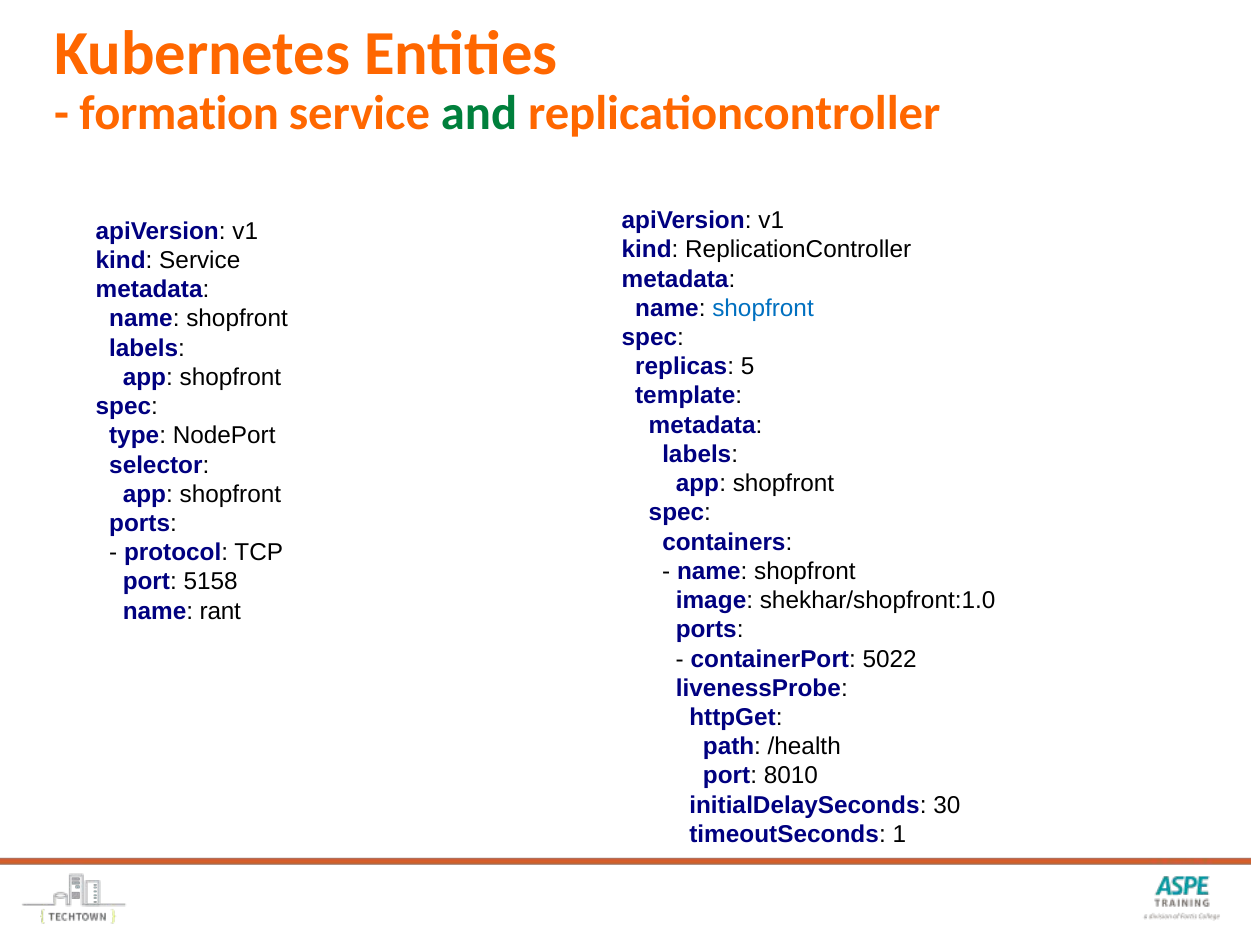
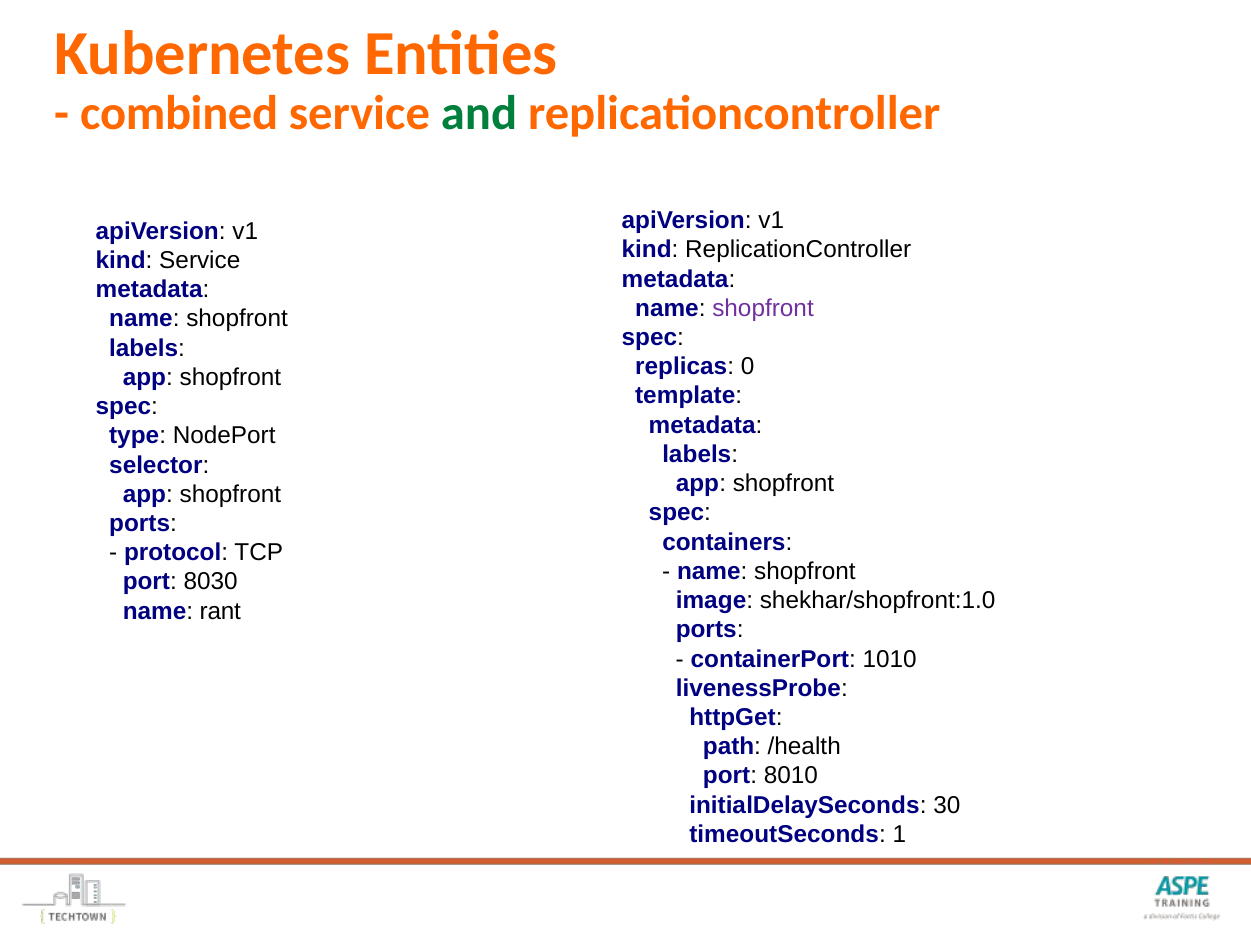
formation: formation -> combined
shopfront at (763, 308) colour: blue -> purple
5: 5 -> 0
5158: 5158 -> 8030
5022: 5022 -> 1010
